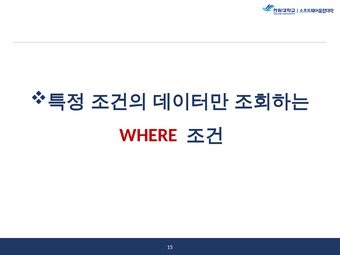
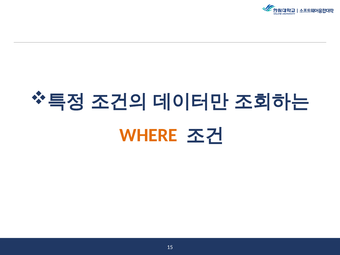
WHERE colour: red -> orange
